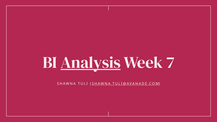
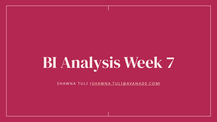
Analysis underline: present -> none
